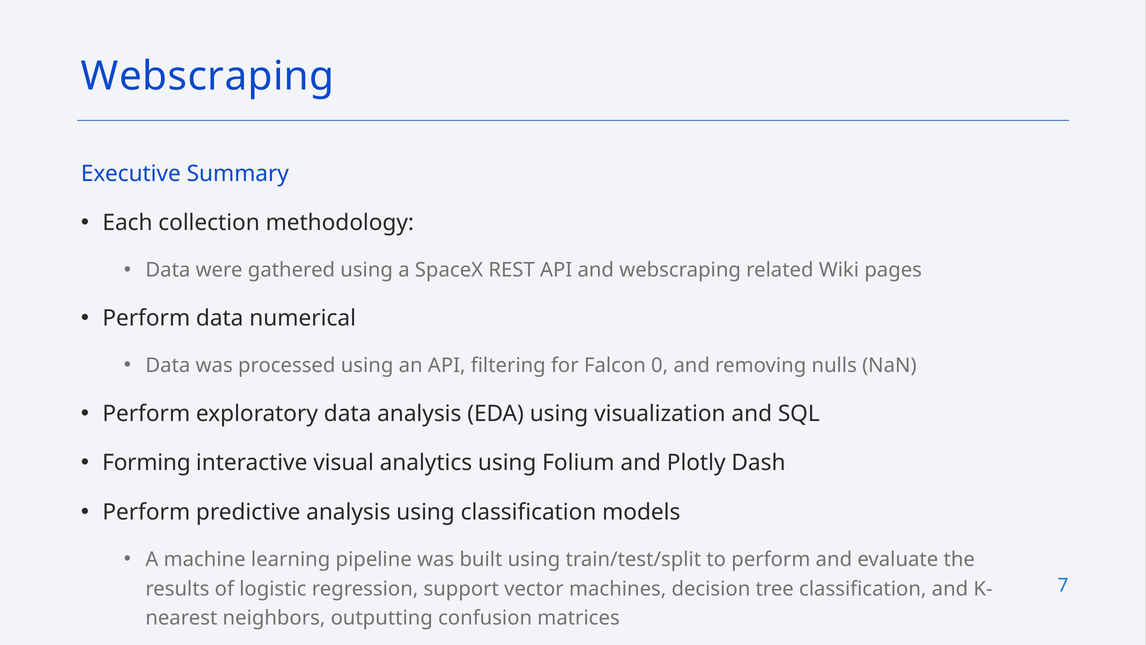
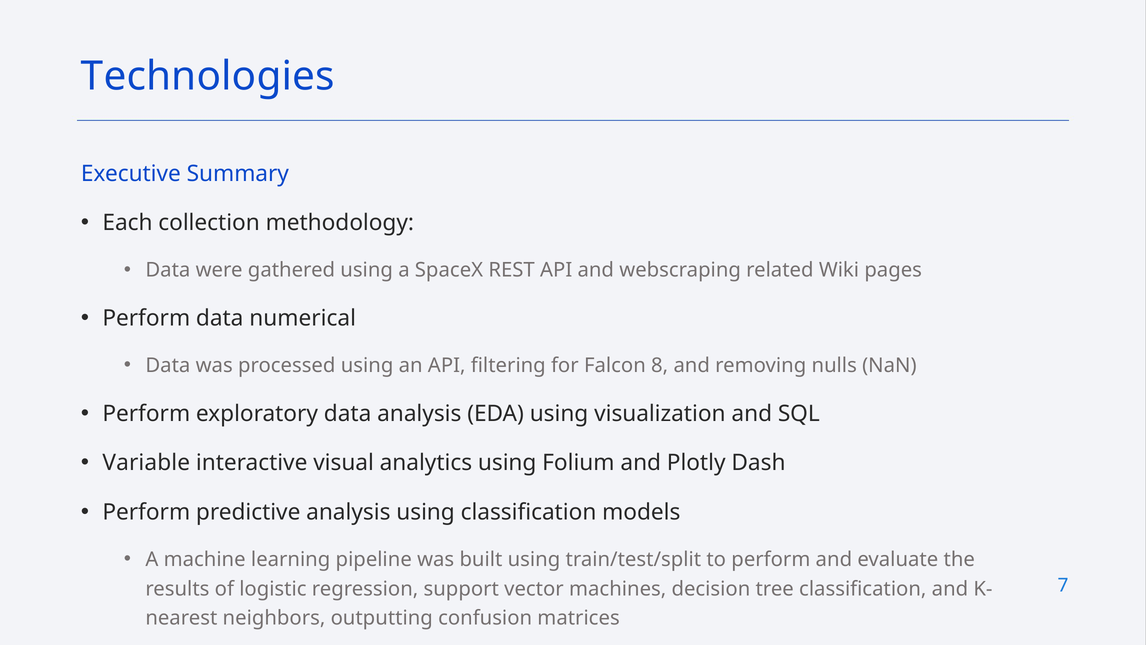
Webscraping at (208, 77): Webscraping -> Technologies
0: 0 -> 8
Forming: Forming -> Variable
